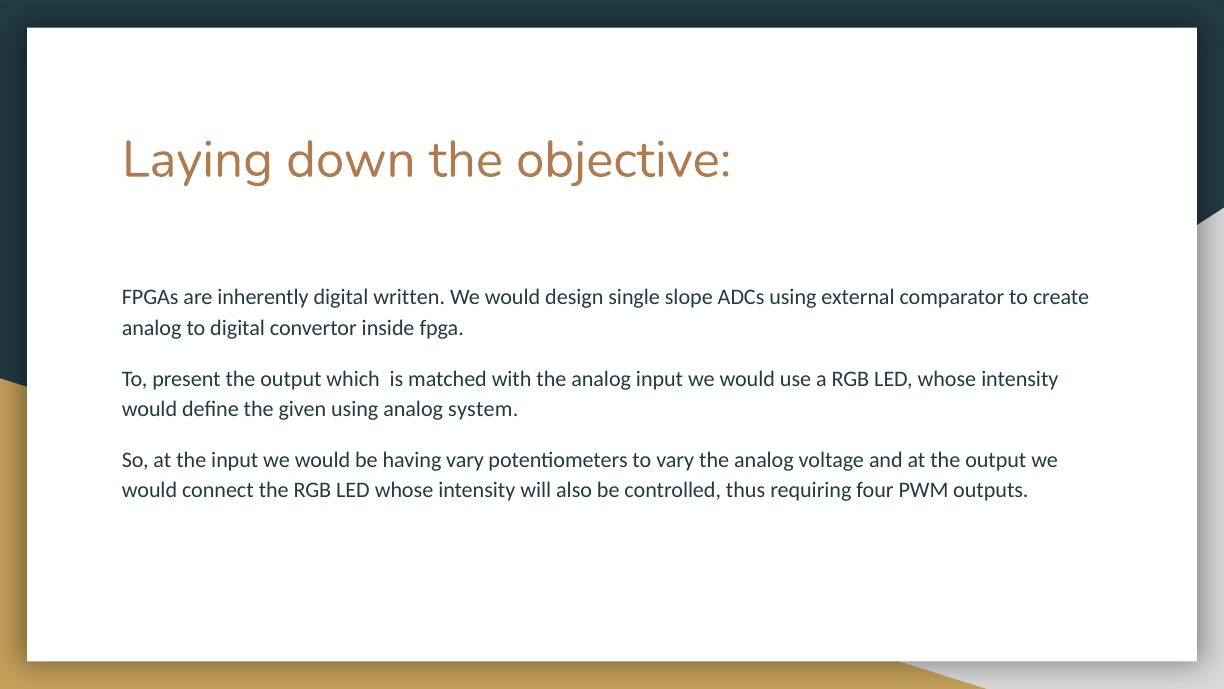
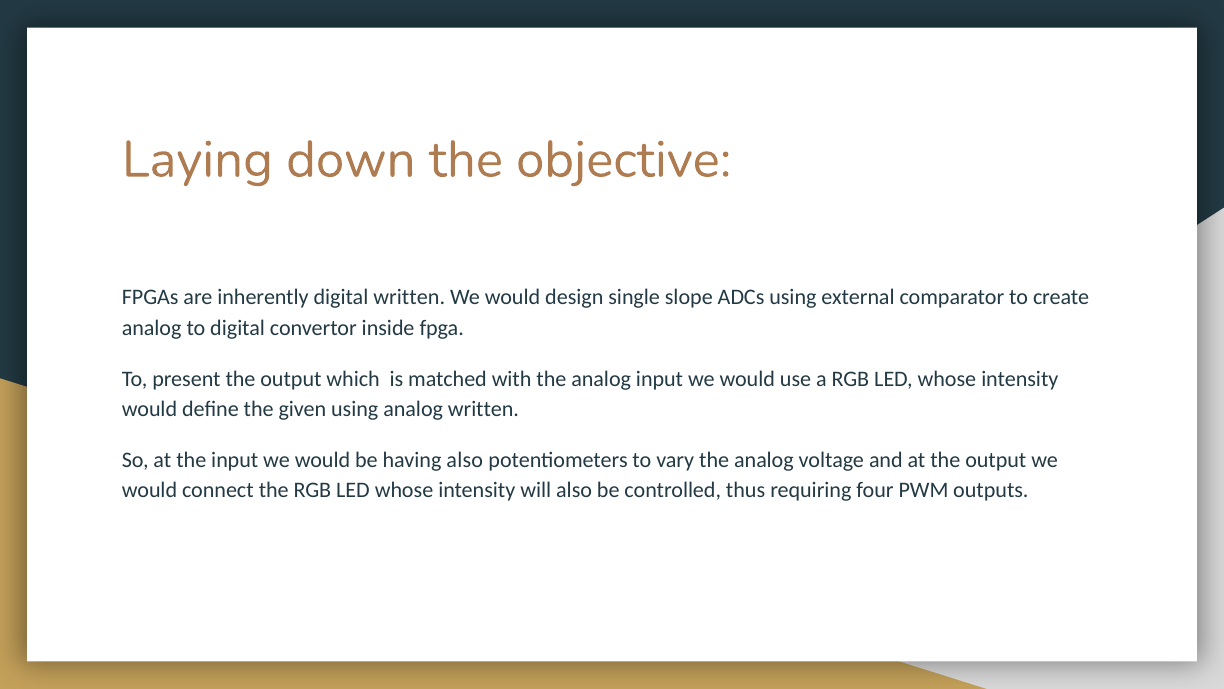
analog system: system -> written
having vary: vary -> also
